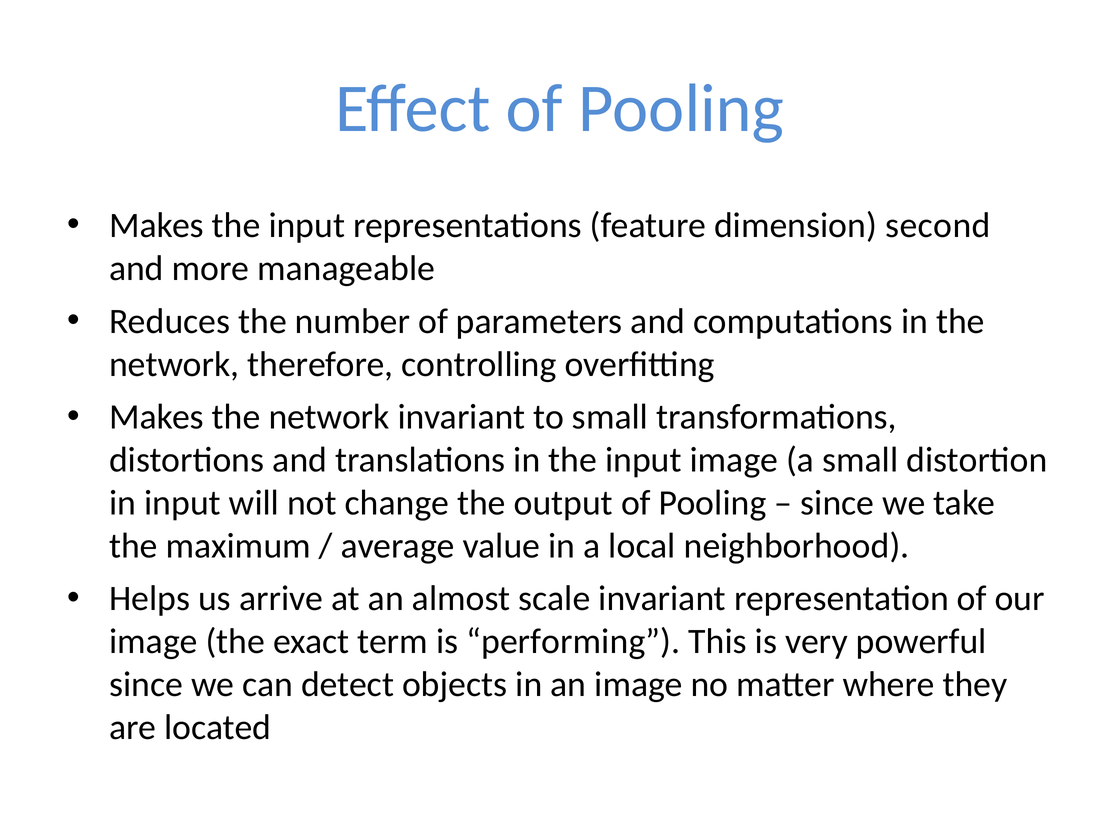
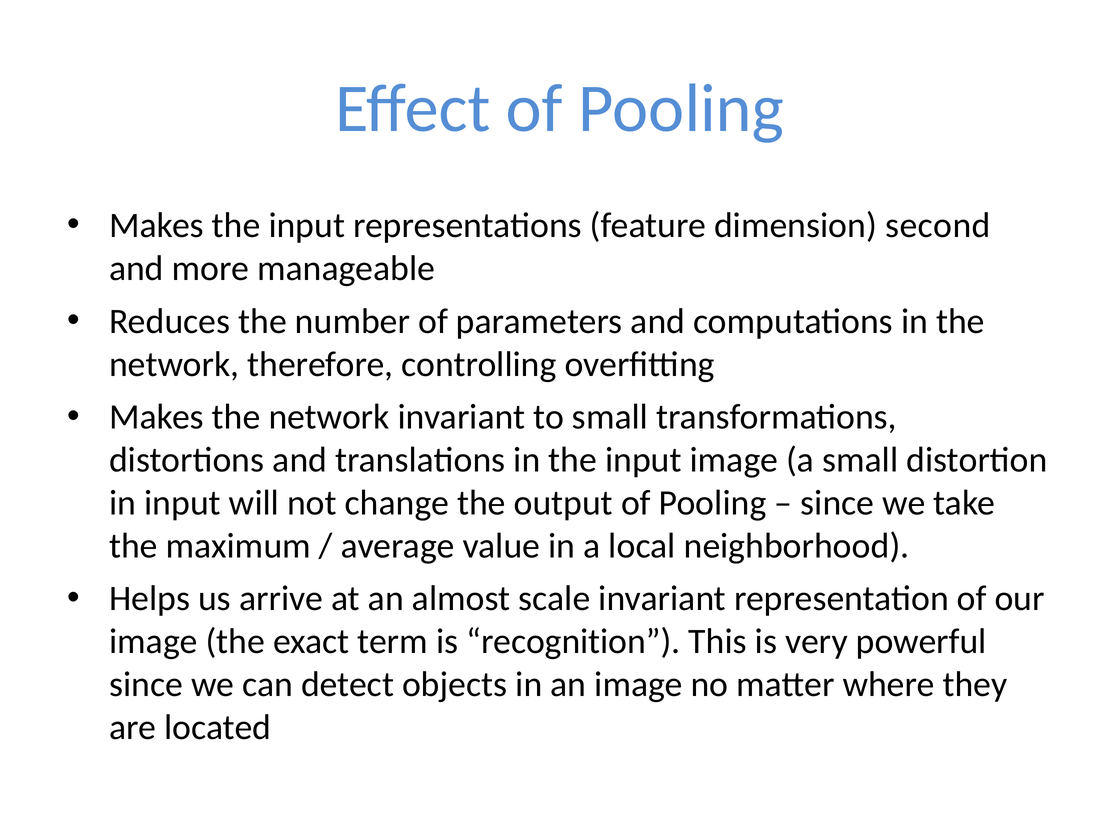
performing: performing -> recognition
